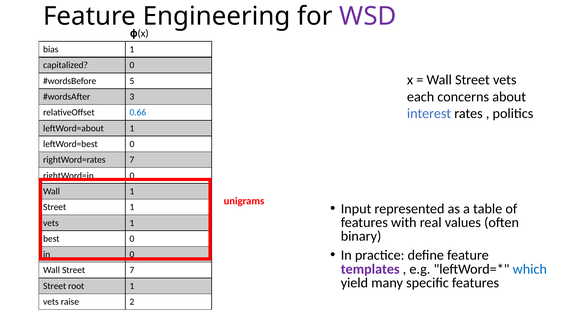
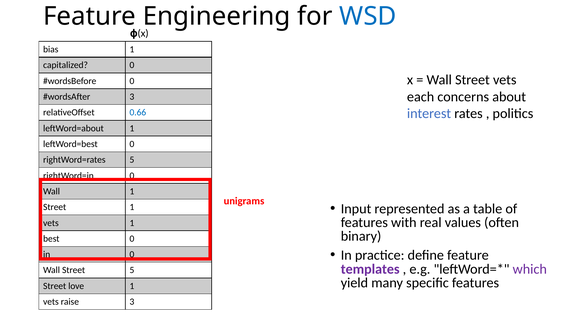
WSD colour: purple -> blue
5 at (132, 81): 5 -> 0
rightWord=rates 7: 7 -> 5
which colour: blue -> purple
Street 7: 7 -> 5
root: root -> love
raise 2: 2 -> 3
